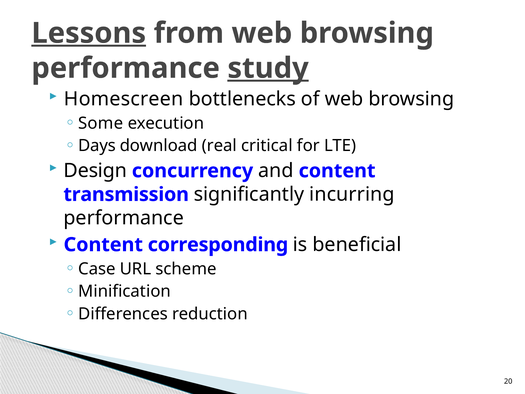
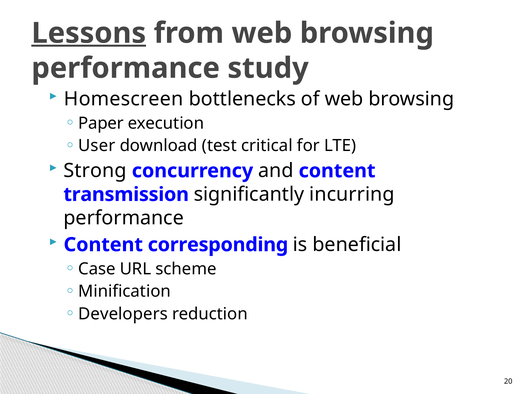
study underline: present -> none
Some: Some -> Paper
Days: Days -> User
real: real -> test
Design: Design -> Strong
Differences: Differences -> Developers
